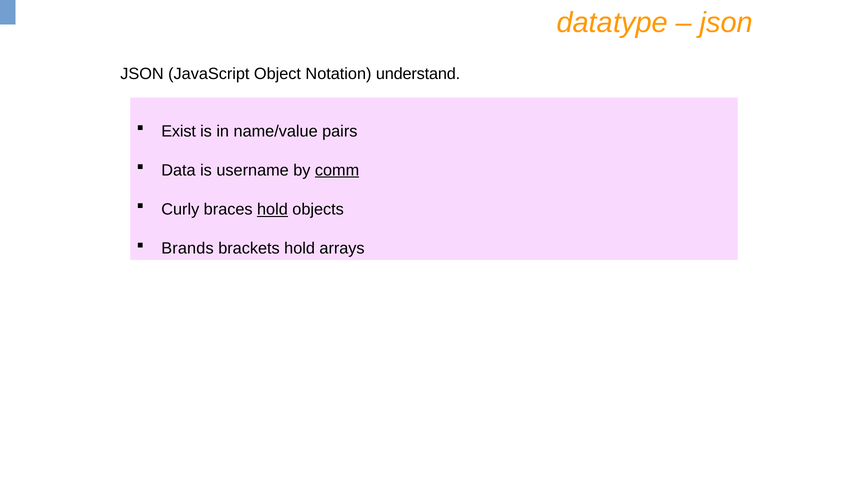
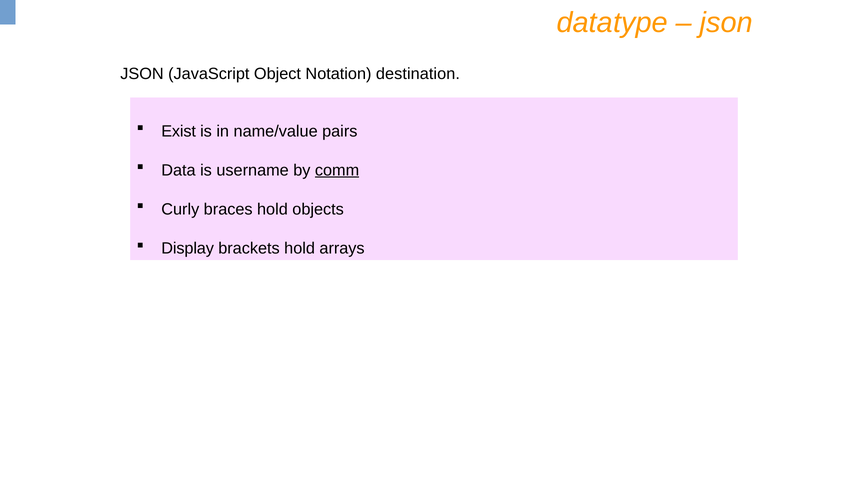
understand: understand -> destination
hold at (272, 209) underline: present -> none
Brands: Brands -> Display
